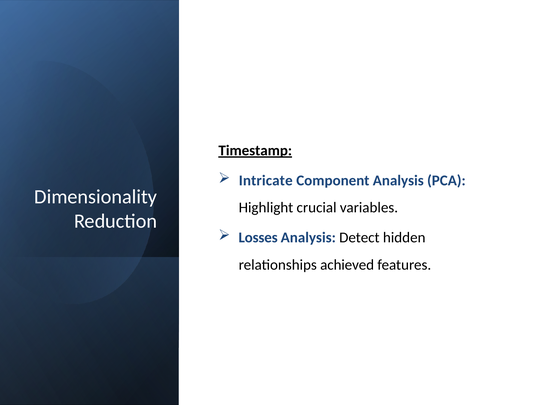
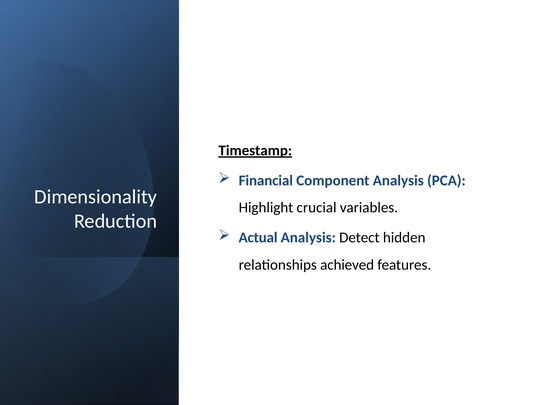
Intricate: Intricate -> Financial
Losses: Losses -> Actual
